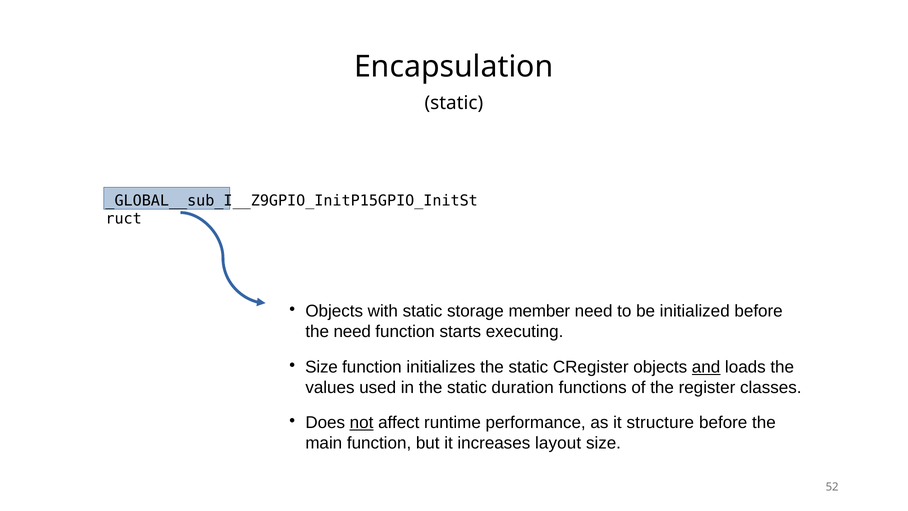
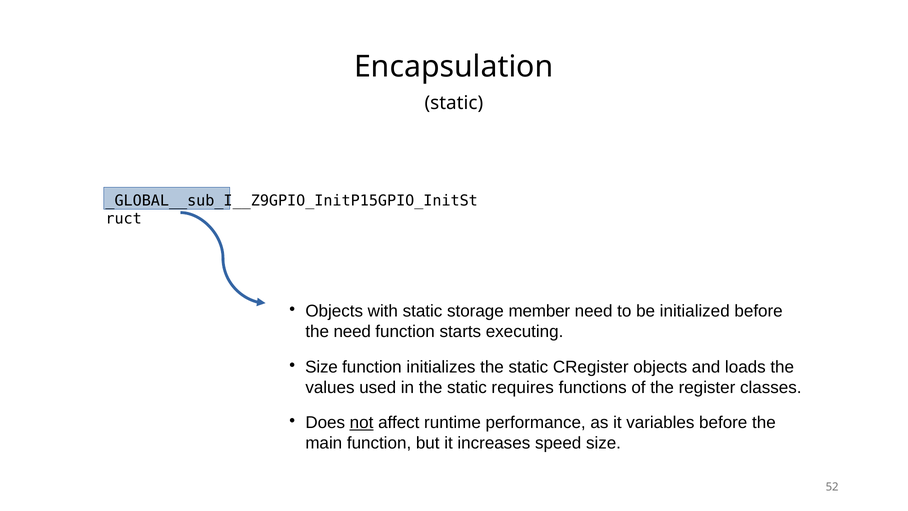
and underline: present -> none
duration: duration -> requires
structure: structure -> variables
layout: layout -> speed
